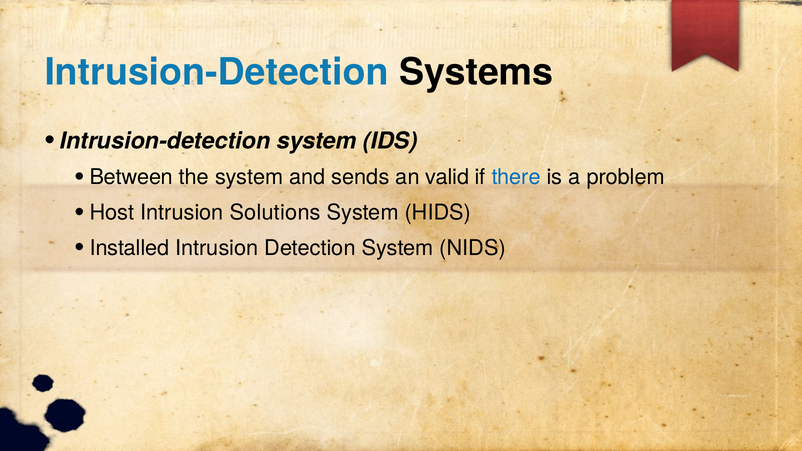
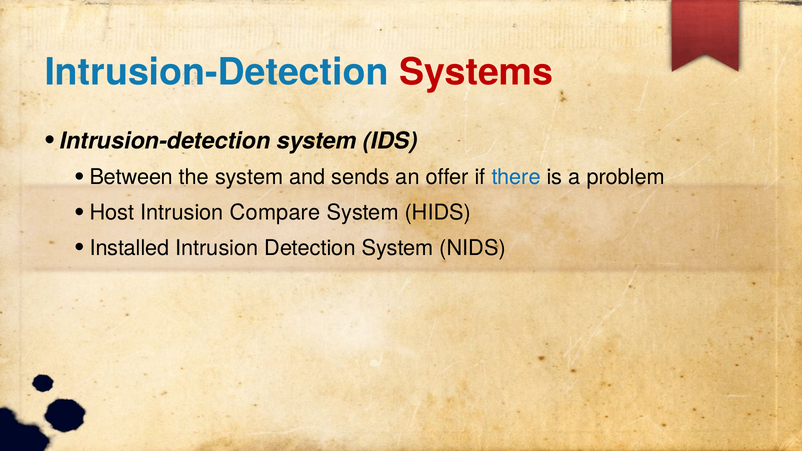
Systems colour: black -> red
valid: valid -> offer
Solutions: Solutions -> Compare
